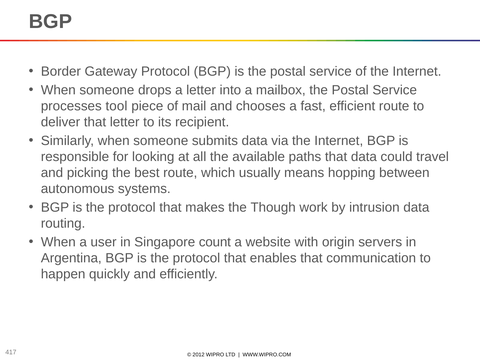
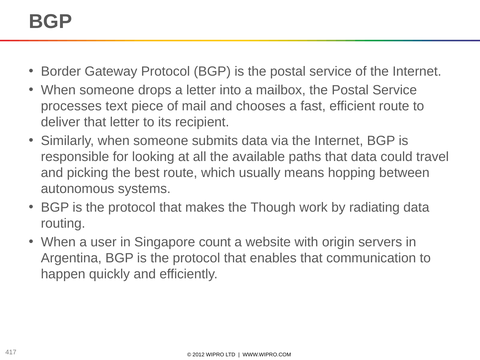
tool: tool -> text
intrusion: intrusion -> radiating
